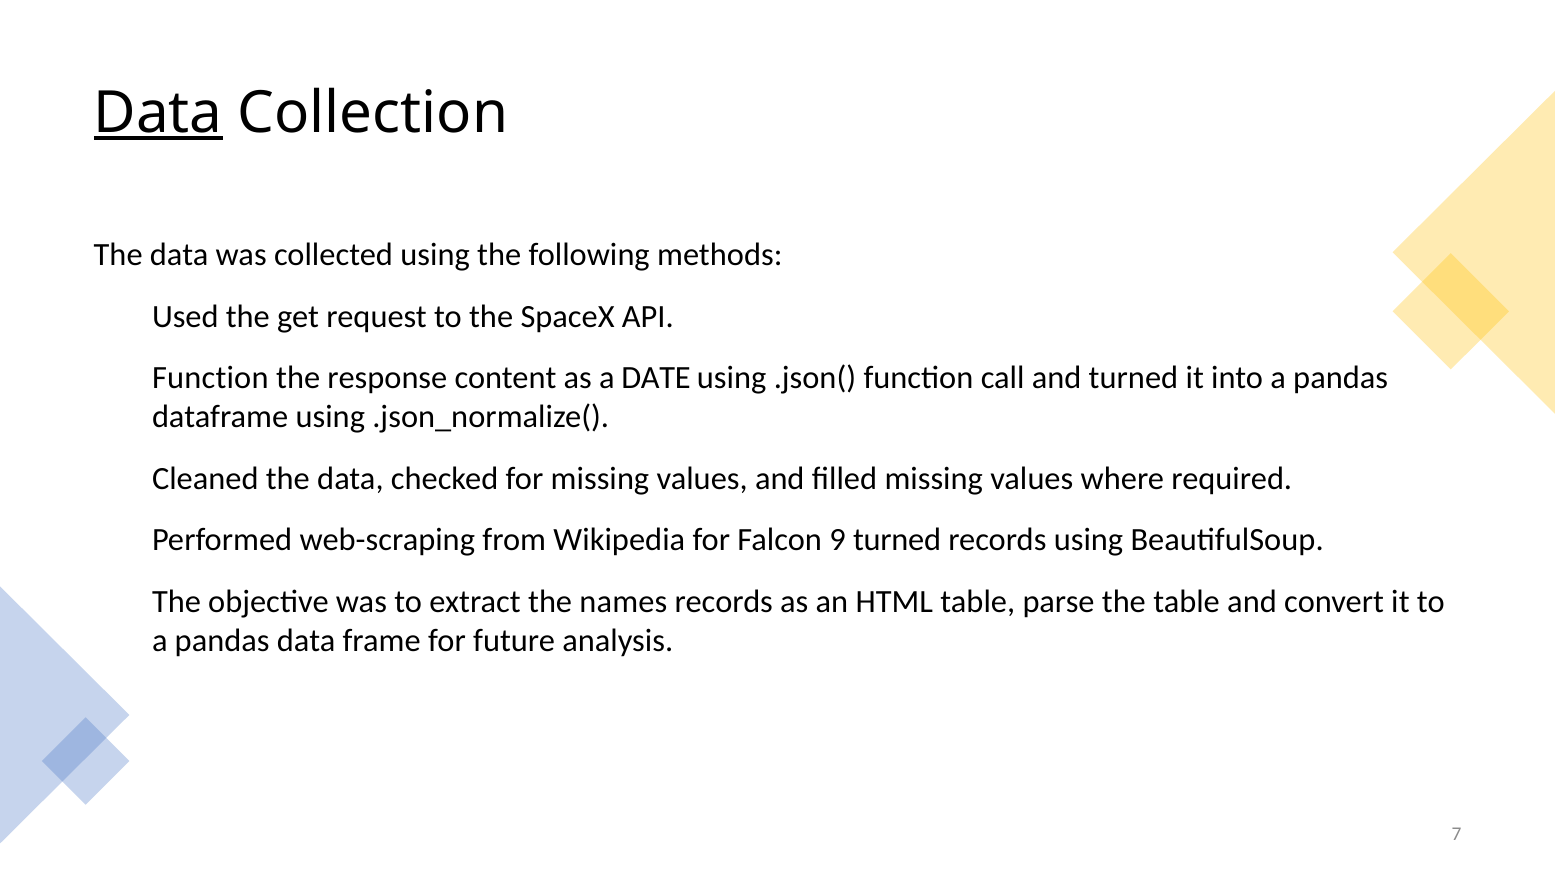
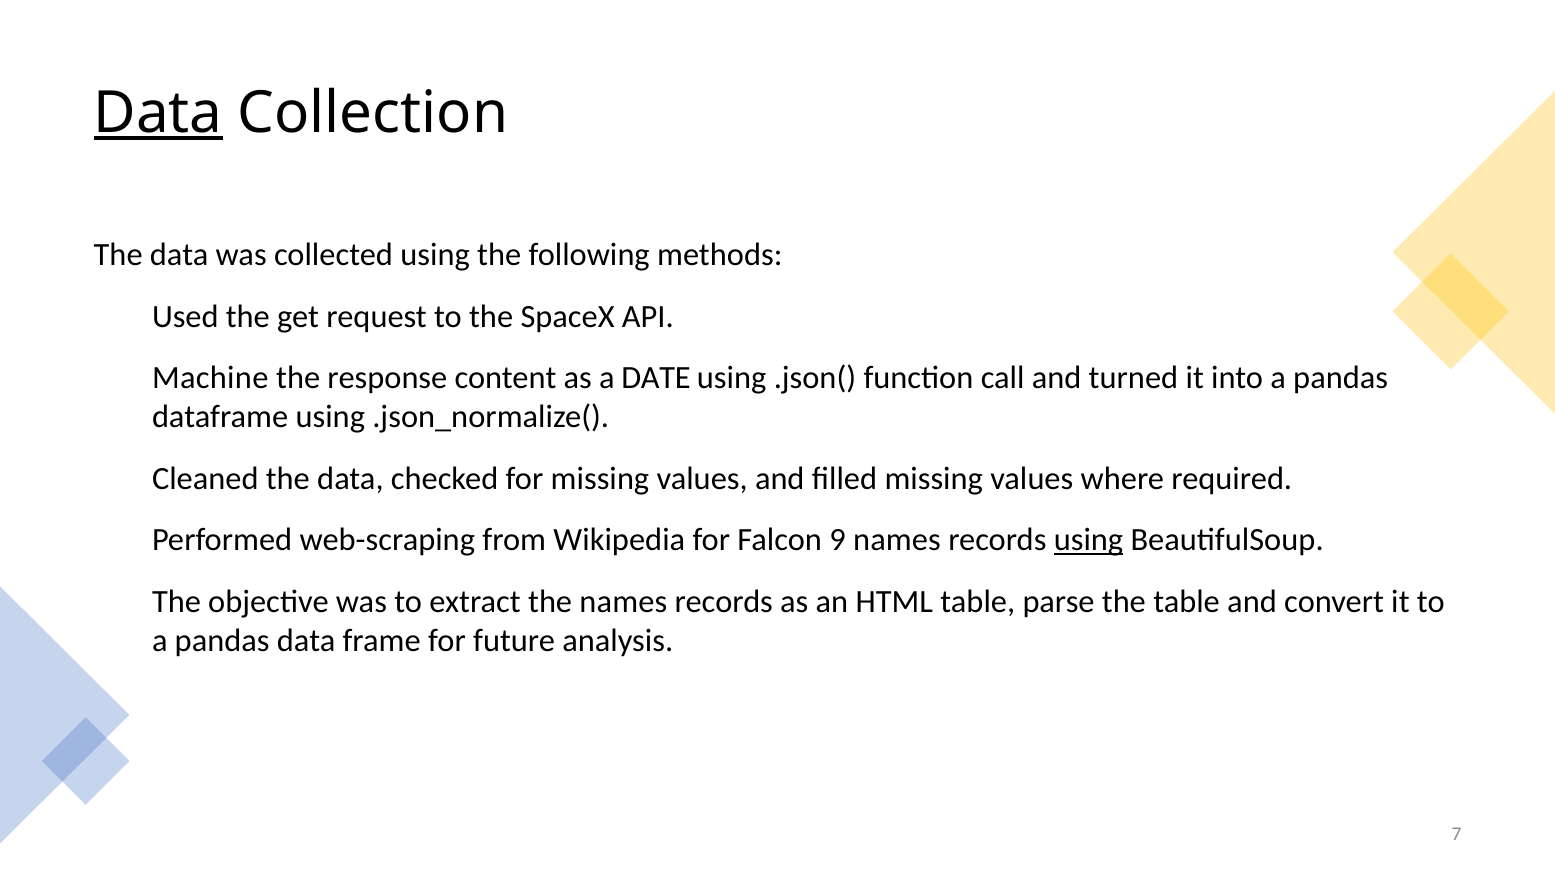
Function at (210, 378): Function -> Machine
9 turned: turned -> names
using at (1088, 540) underline: none -> present
